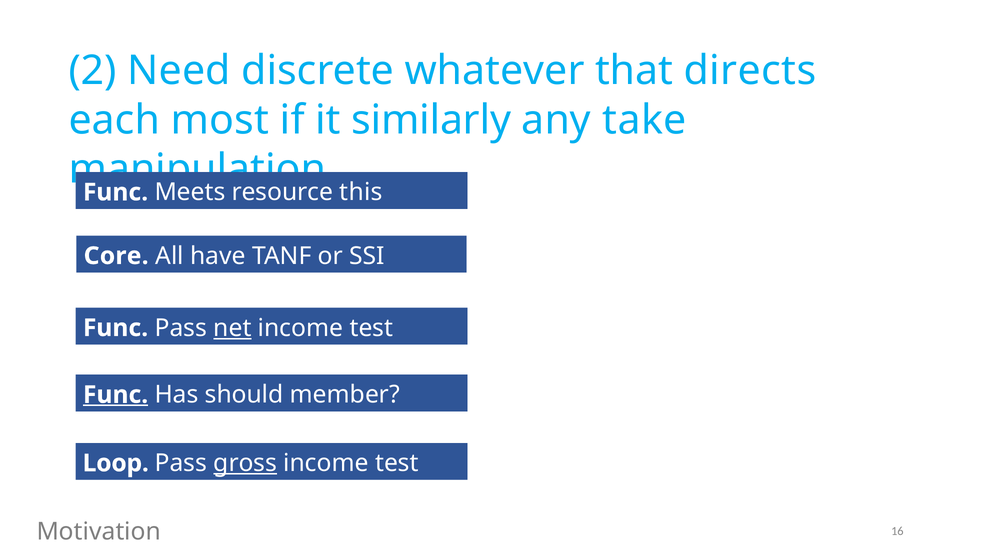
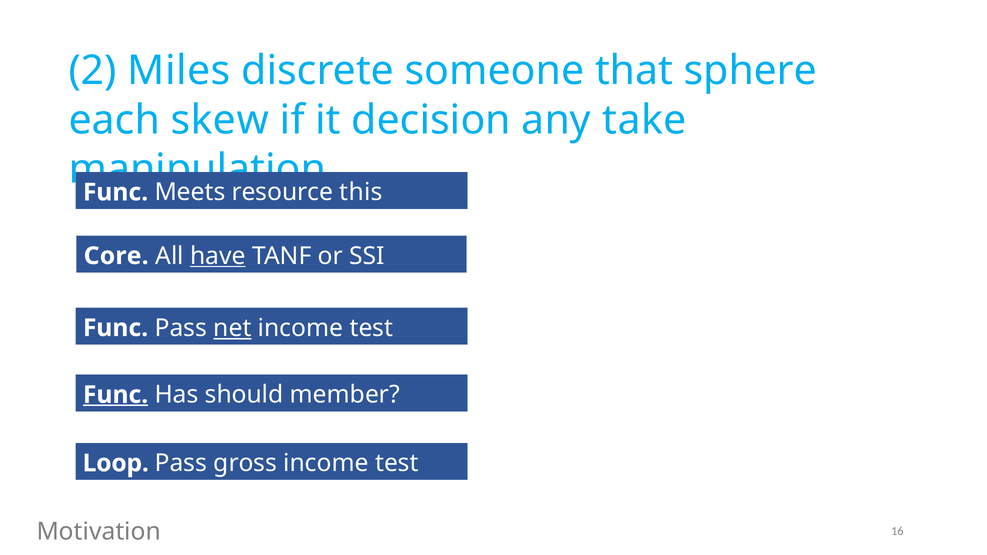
Need: Need -> Miles
whatever: whatever -> someone
directs: directs -> sphere
most: most -> skew
similarly: similarly -> decision
have underline: none -> present
gross underline: present -> none
